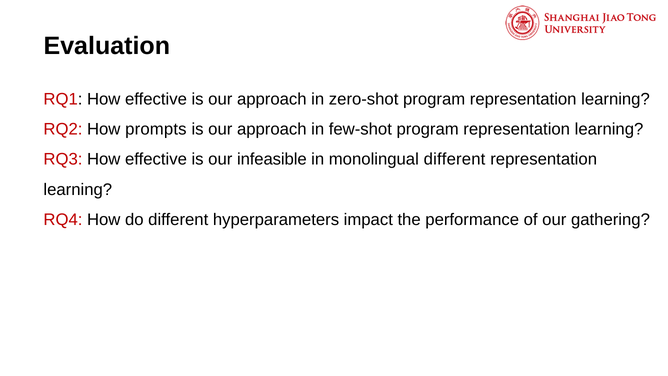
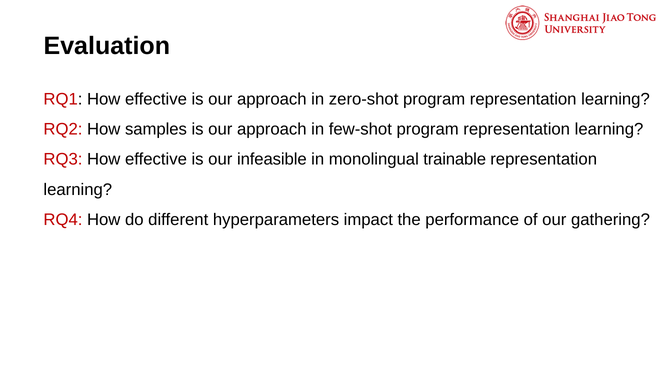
prompts: prompts -> samples
monolingual different: different -> trainable
